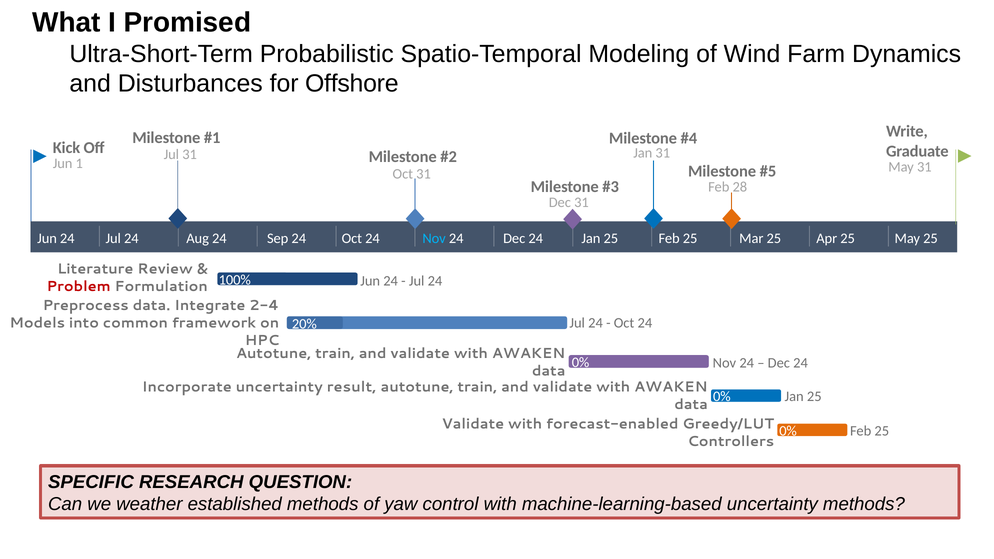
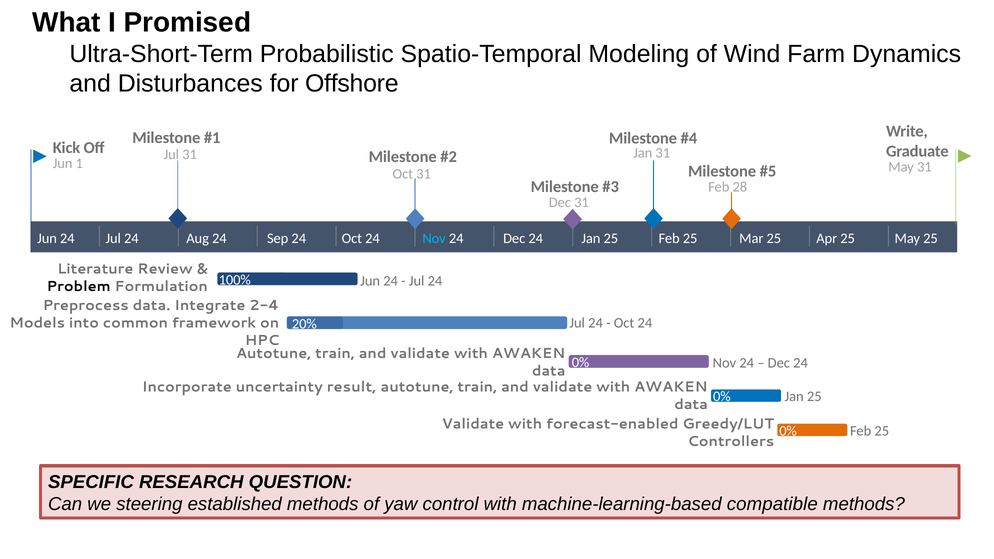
Problem colour: red -> black
weather: weather -> steering
machine-learning-based uncertainty: uncertainty -> compatible
